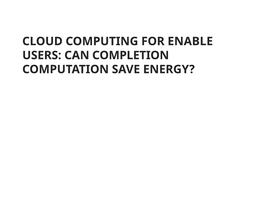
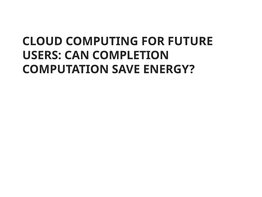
ENABLE: ENABLE -> FUTURE
